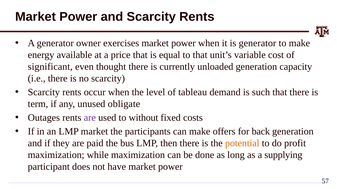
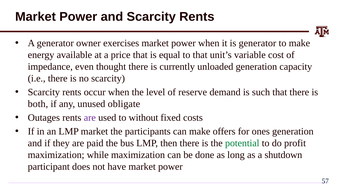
significant: significant -> impedance
tableau: tableau -> reserve
term: term -> both
back: back -> ones
potential colour: orange -> green
supplying: supplying -> shutdown
